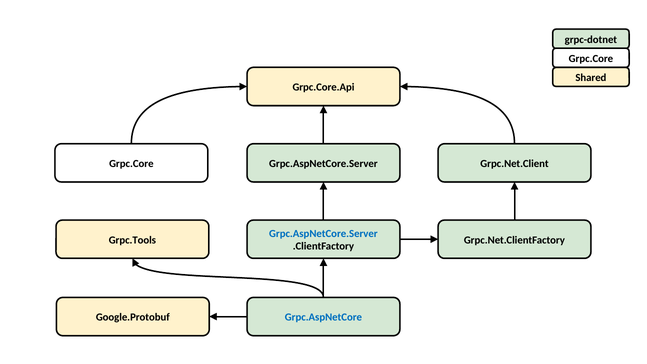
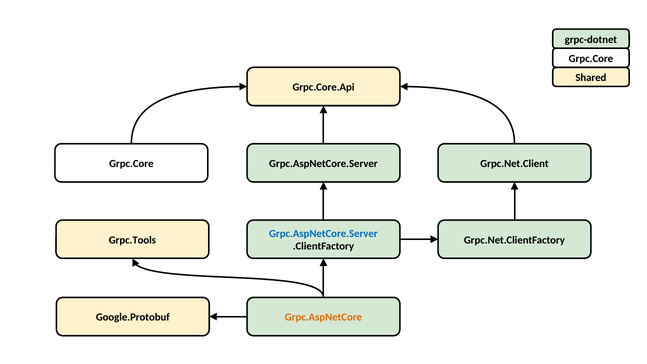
Grpc.AspNetCore colour: blue -> orange
